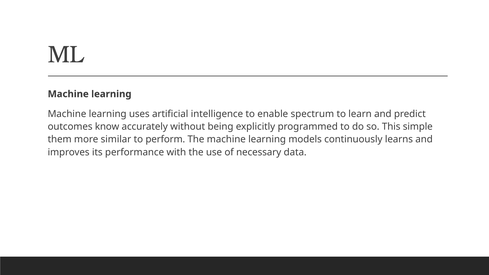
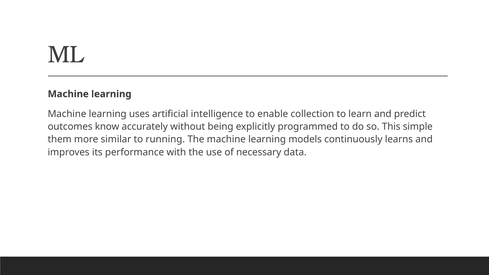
spectrum: spectrum -> collection
perform: perform -> running
